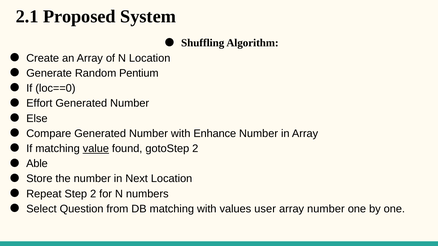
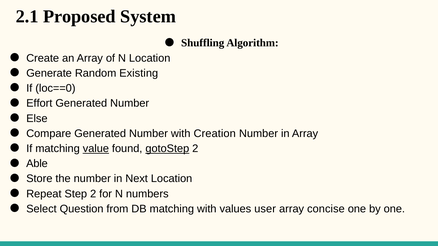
Pentium: Pentium -> Existing
Enhance: Enhance -> Creation
gotoStep underline: none -> present
array number: number -> concise
